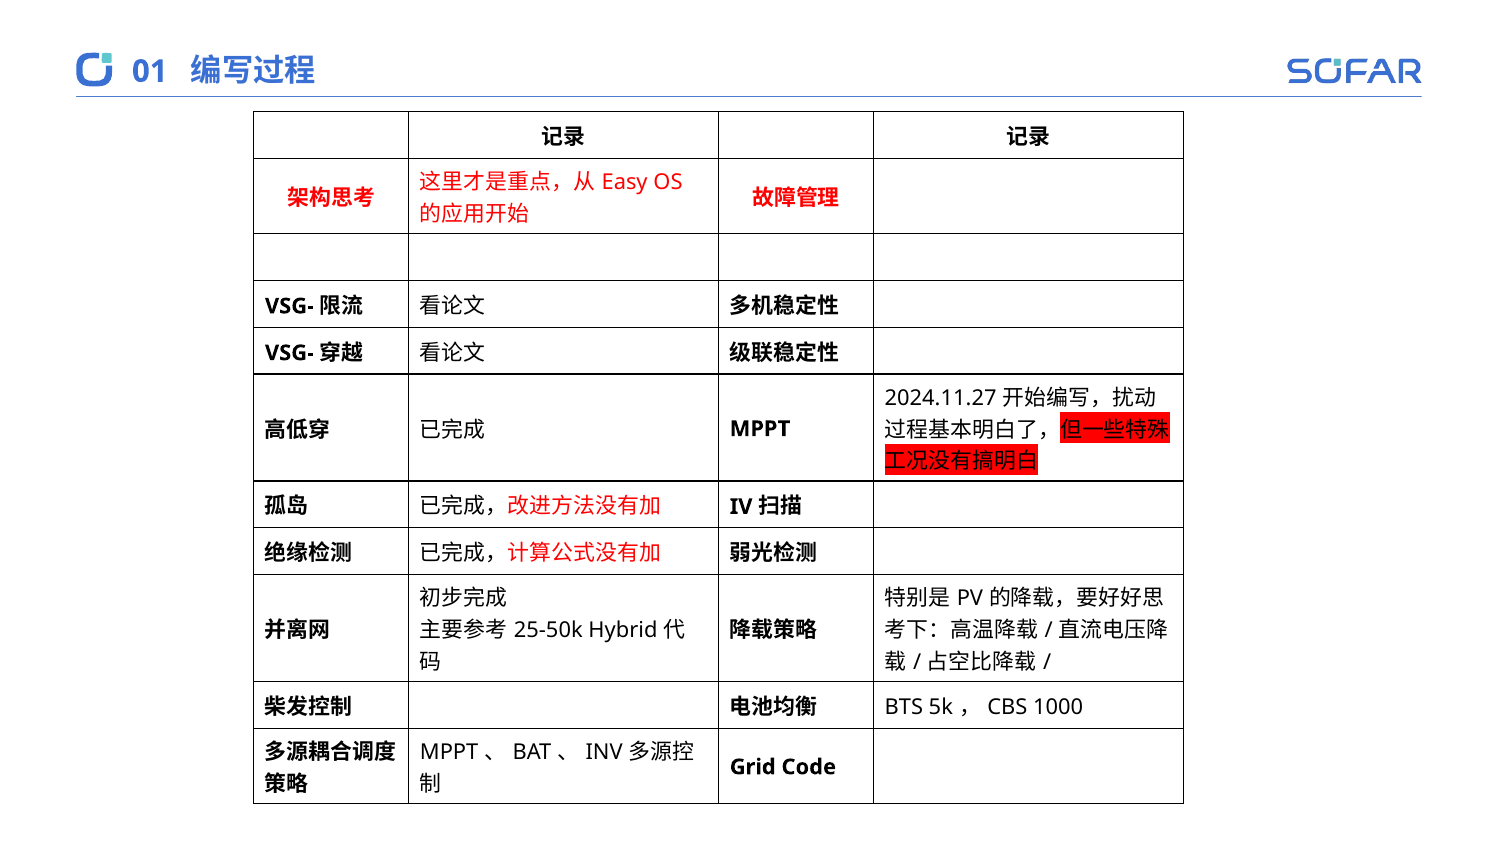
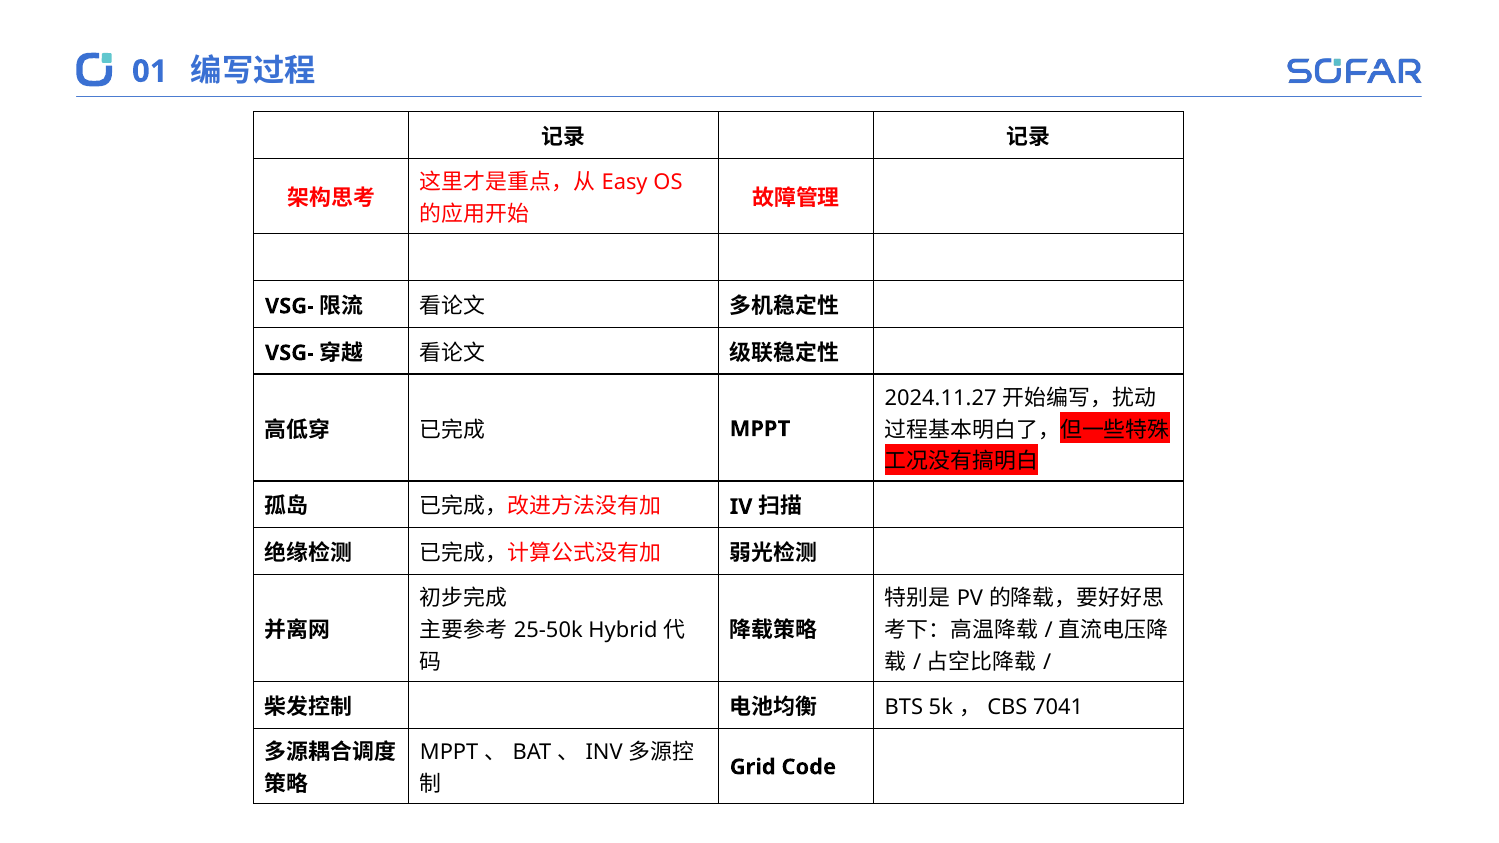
1000: 1000 -> 7041
